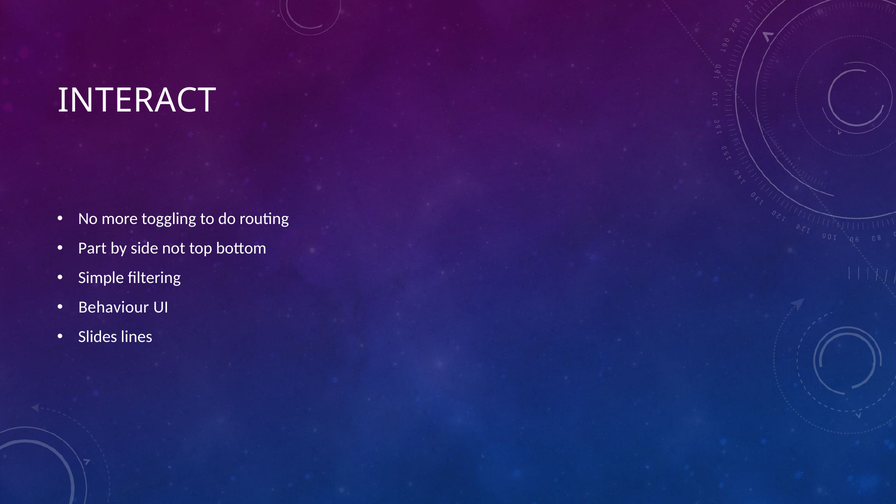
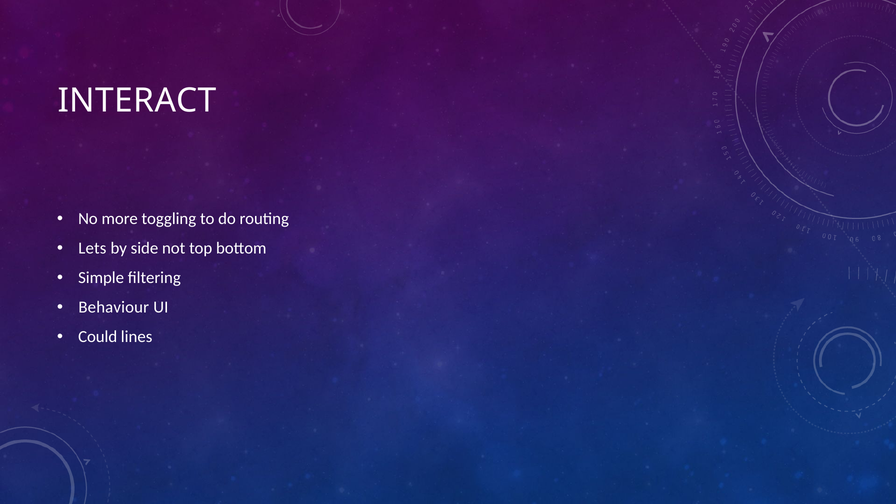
Part: Part -> Lets
Slides: Slides -> Could
